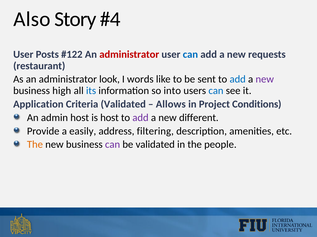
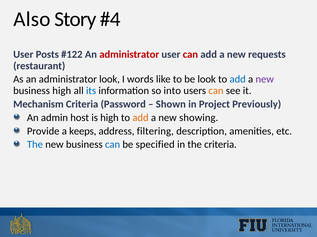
can at (190, 55) colour: blue -> red
be sent: sent -> look
can at (216, 91) colour: blue -> orange
Application: Application -> Mechanism
Criteria Validated: Validated -> Password
Allows: Allows -> Shown
Conditions: Conditions -> Previously
is host: host -> high
add at (140, 118) colour: purple -> orange
different: different -> showing
easily: easily -> keeps
The at (35, 145) colour: orange -> blue
can at (113, 145) colour: purple -> blue
be validated: validated -> specified
the people: people -> criteria
